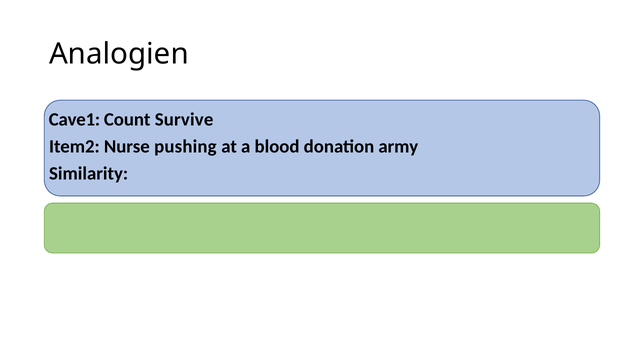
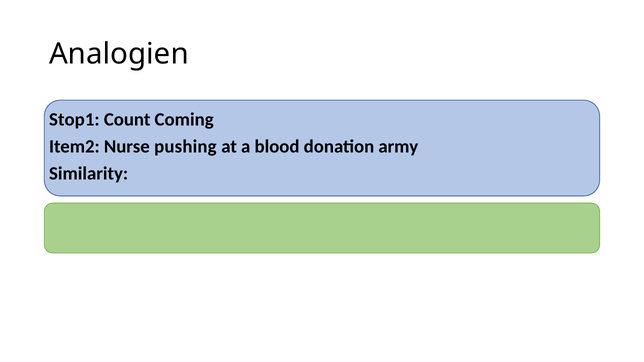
Cave1: Cave1 -> Stop1
Survive: Survive -> Coming
